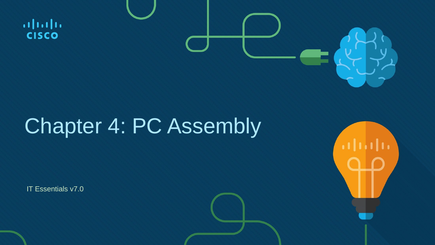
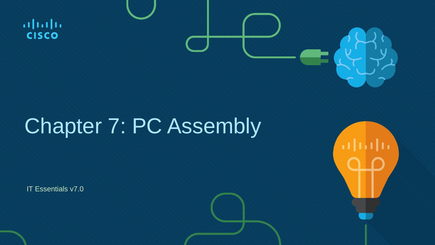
4: 4 -> 7
